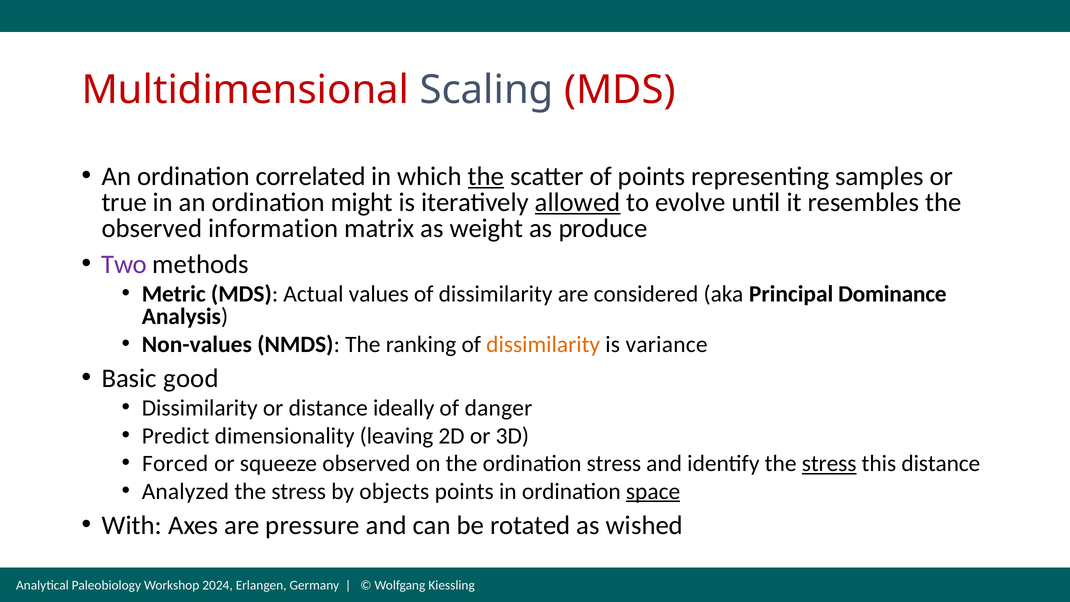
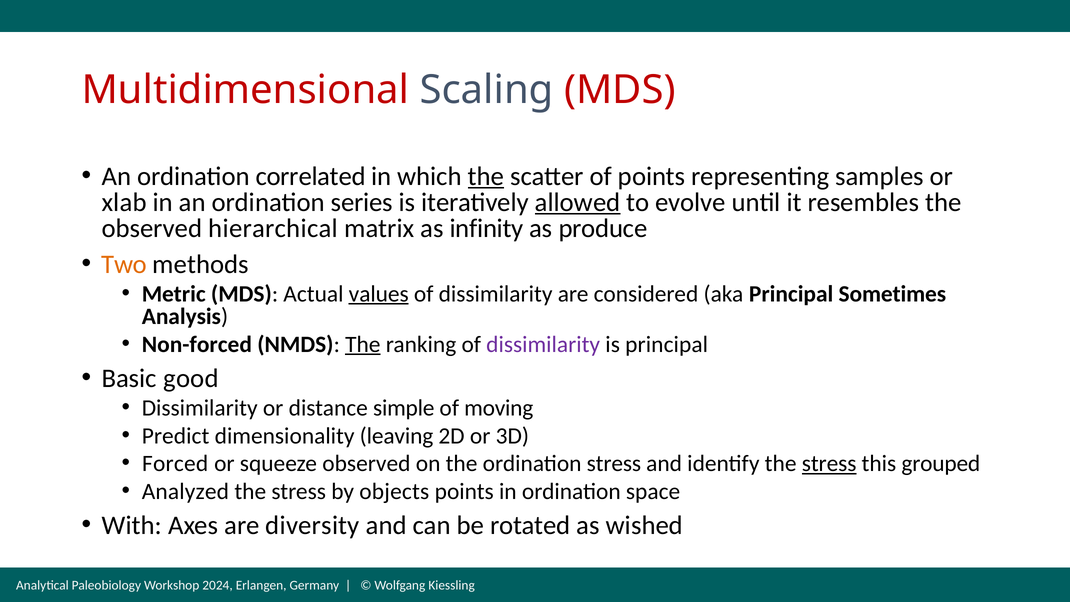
true: true -> xlab
might: might -> series
information: information -> hierarchical
weight: weight -> infinity
Two colour: purple -> orange
values underline: none -> present
Dominance: Dominance -> Sometimes
Non-values: Non-values -> Non-forced
The at (363, 344) underline: none -> present
dissimilarity at (543, 344) colour: orange -> purple
is variance: variance -> principal
ideally: ideally -> simple
danger: danger -> moving
this distance: distance -> grouped
space underline: present -> none
pressure: pressure -> diversity
